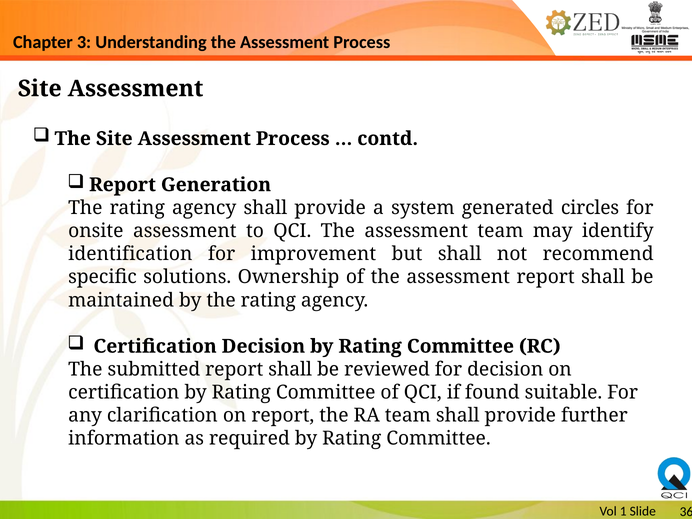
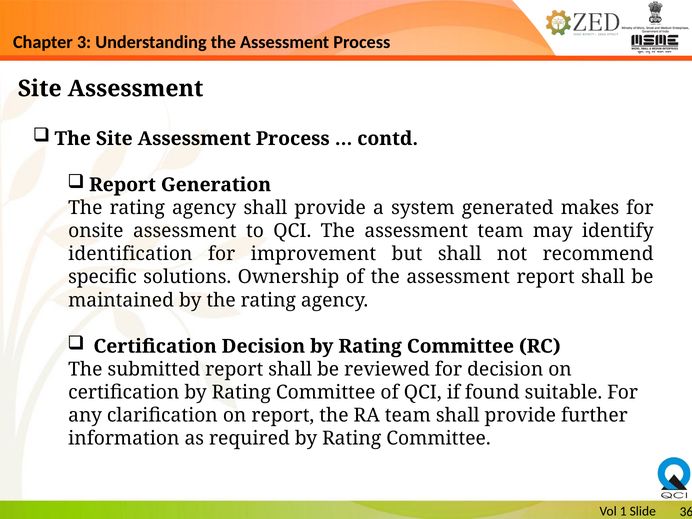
circles: circles -> makes
